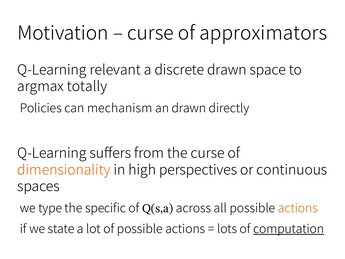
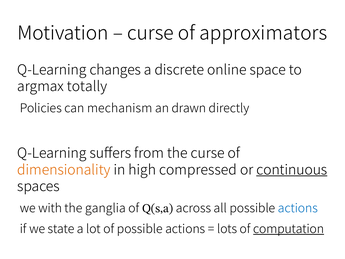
relevant: relevant -> changes
discrete drawn: drawn -> online
perspectives: perspectives -> compressed
continuous underline: none -> present
type: type -> with
specific: specific -> ganglia
actions at (298, 208) colour: orange -> blue
